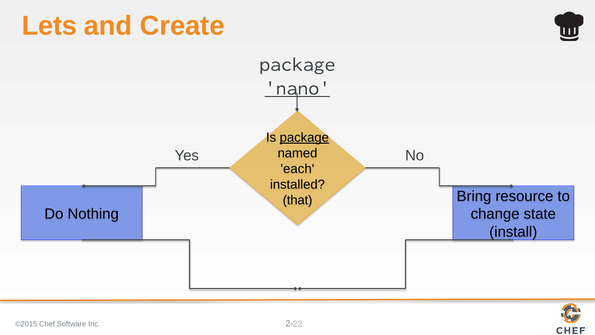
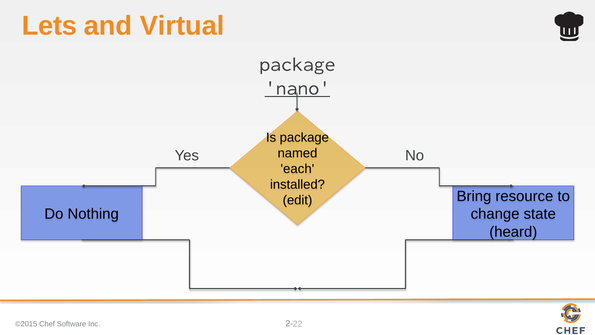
Create: Create -> Virtual
package at (304, 137) underline: present -> none
that: that -> edit
install: install -> heard
